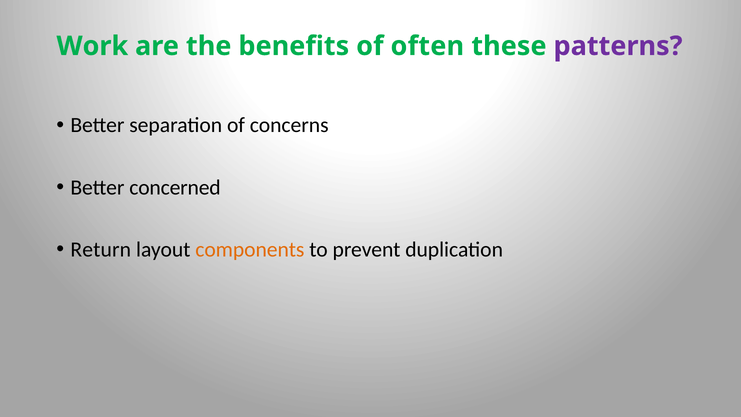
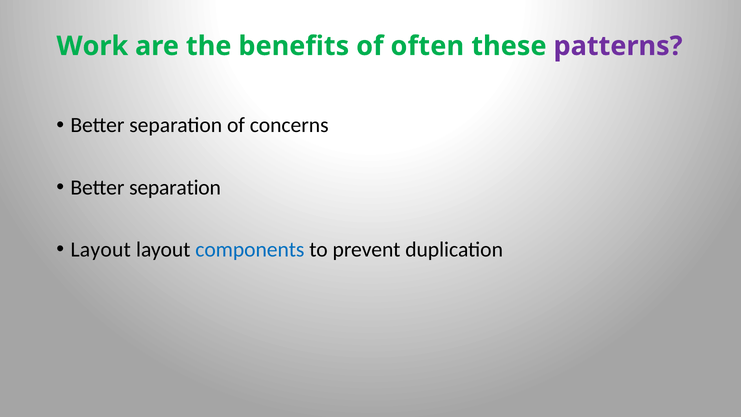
concerned at (175, 187): concerned -> separation
Return at (101, 250): Return -> Layout
components colour: orange -> blue
